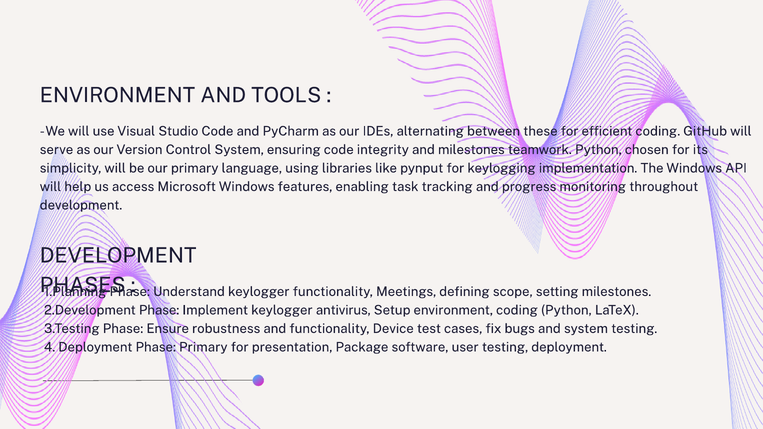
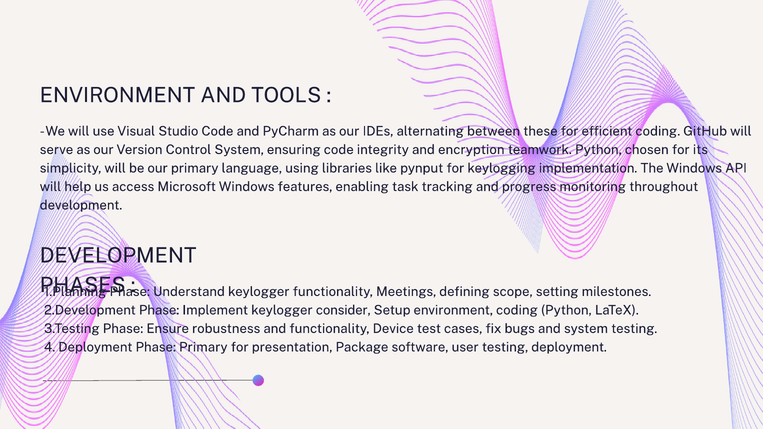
and milestones: milestones -> encryption
antivirus: antivirus -> consider
